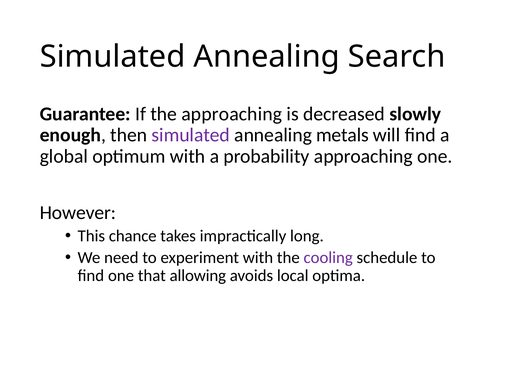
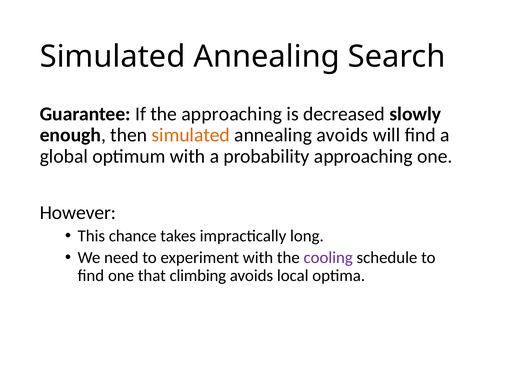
simulated at (191, 135) colour: purple -> orange
annealing metals: metals -> avoids
allowing: allowing -> climbing
